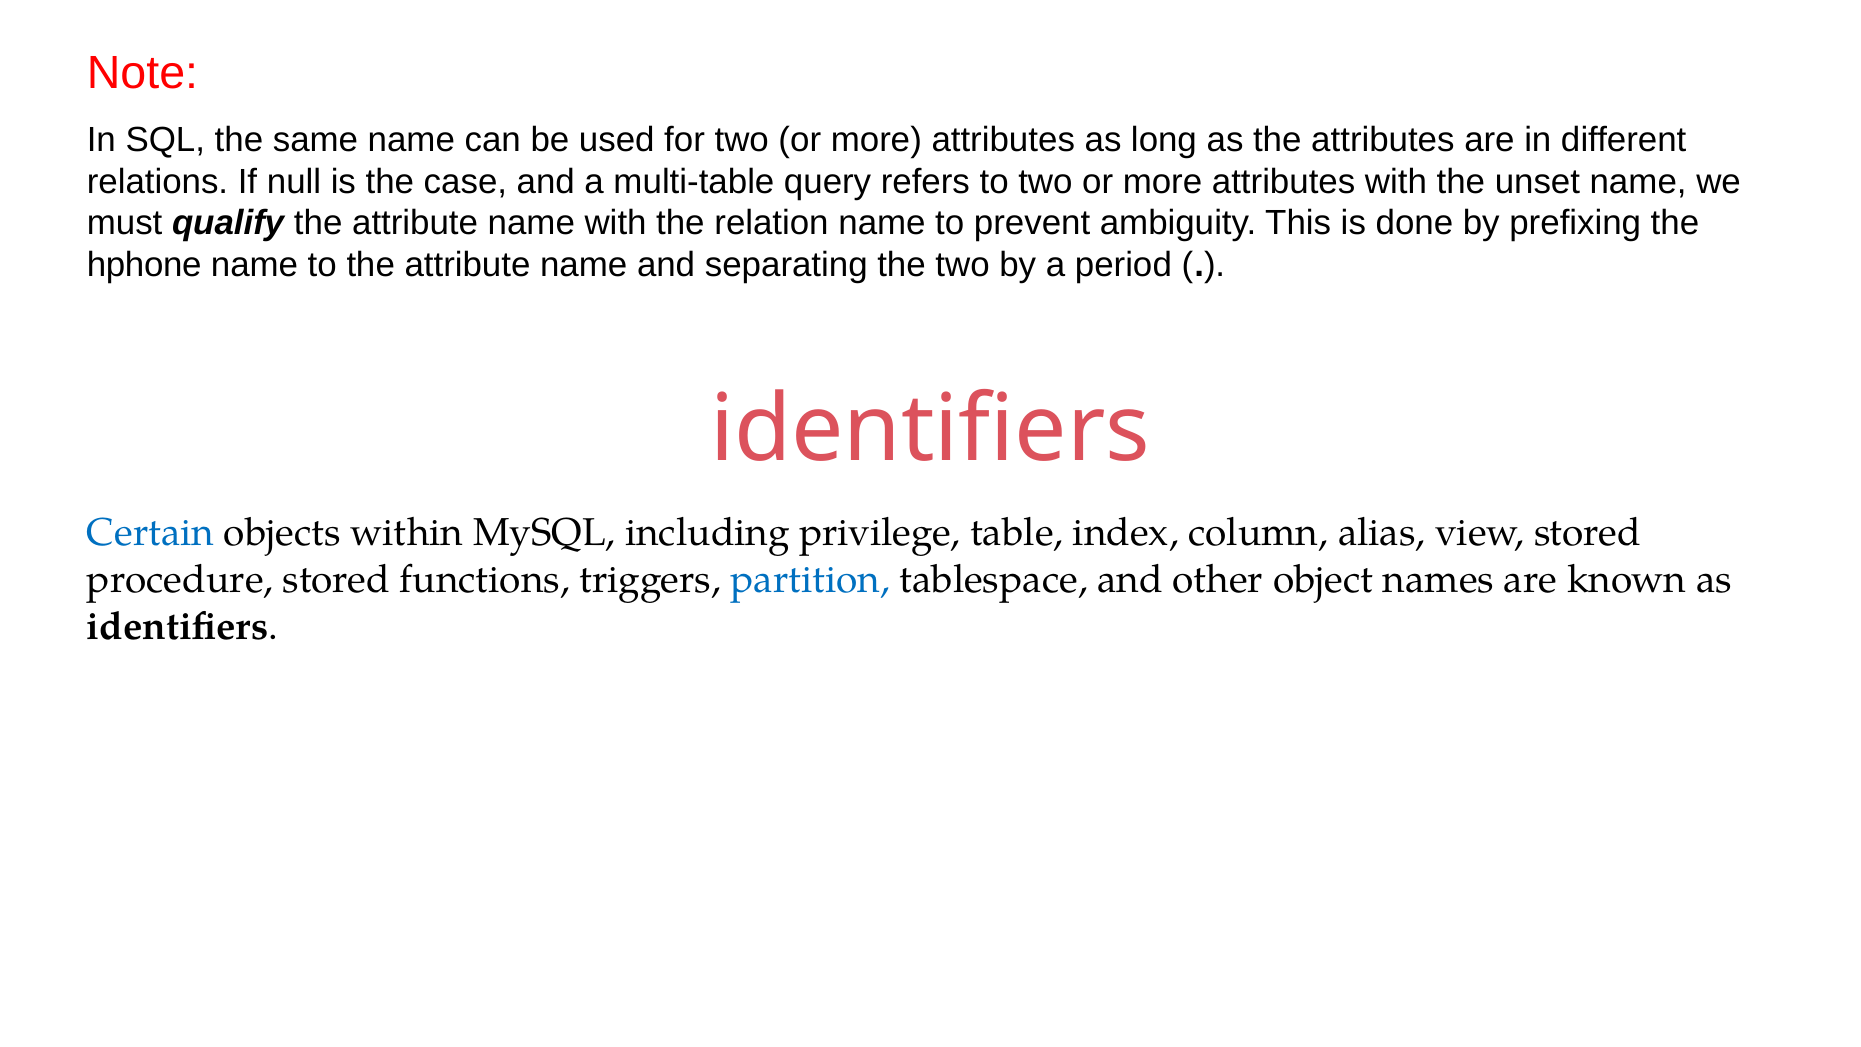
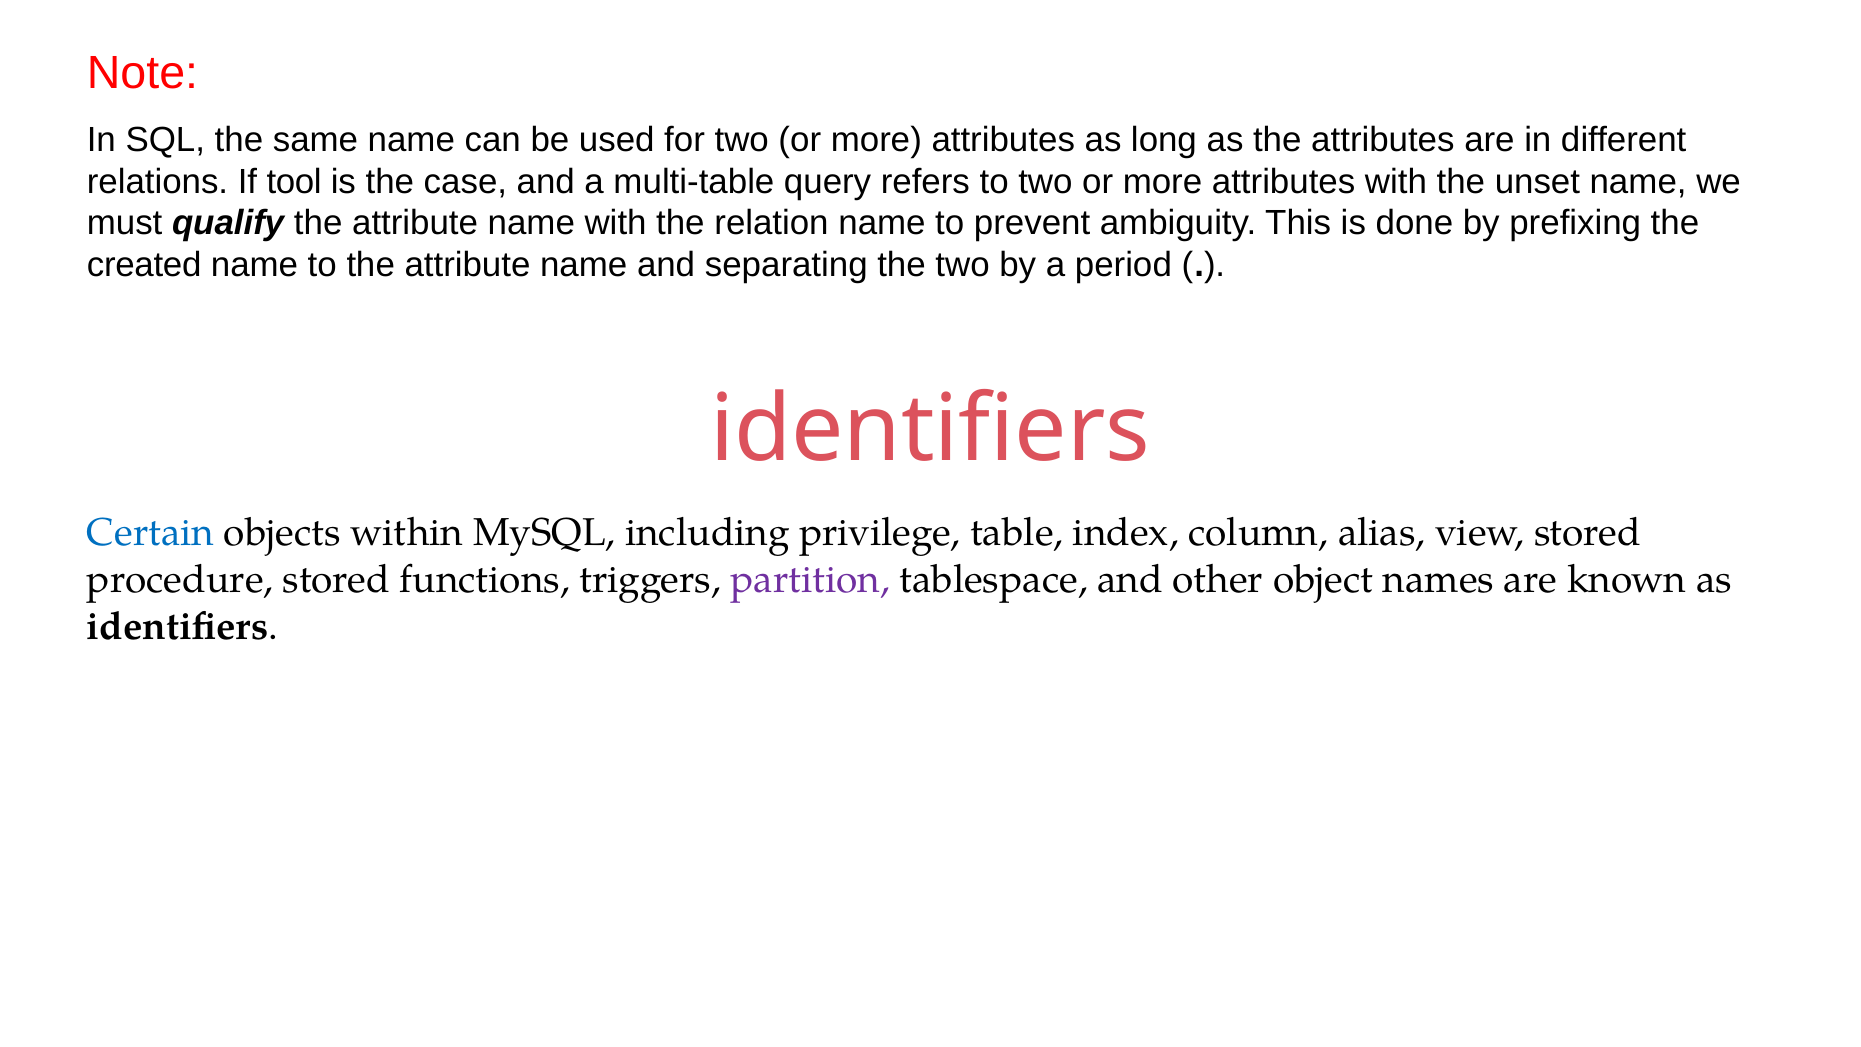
null: null -> tool
hphone: hphone -> created
partition colour: blue -> purple
